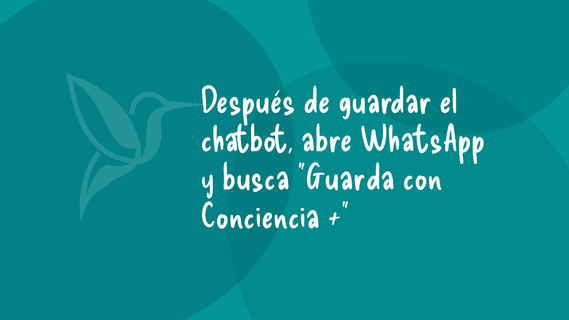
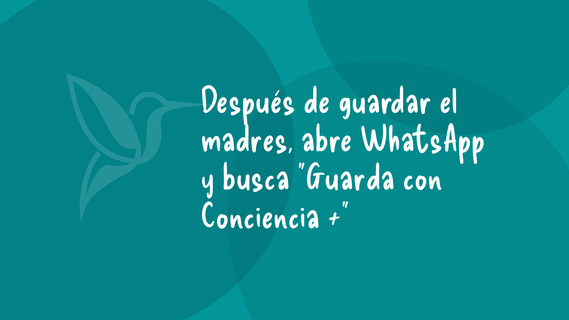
chatbot: chatbot -> madres
